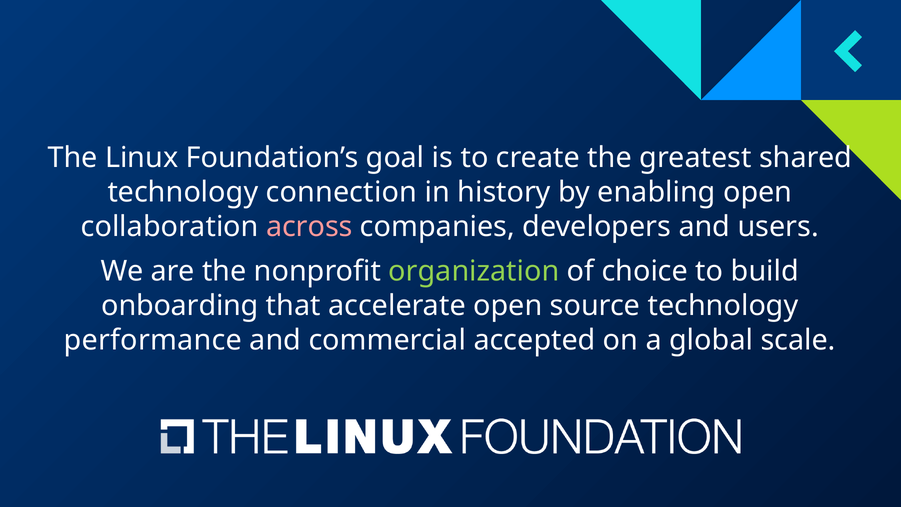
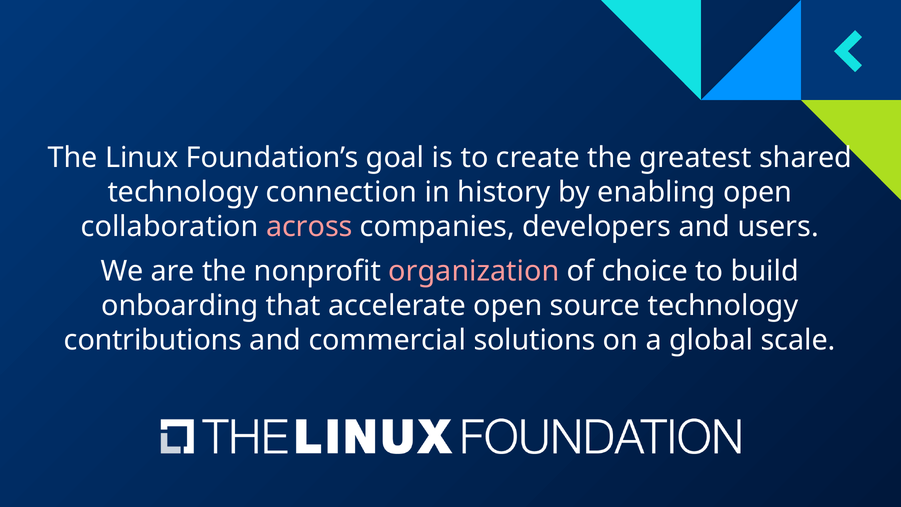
organization colour: light green -> pink
performance: performance -> contributions
accepted: accepted -> solutions
